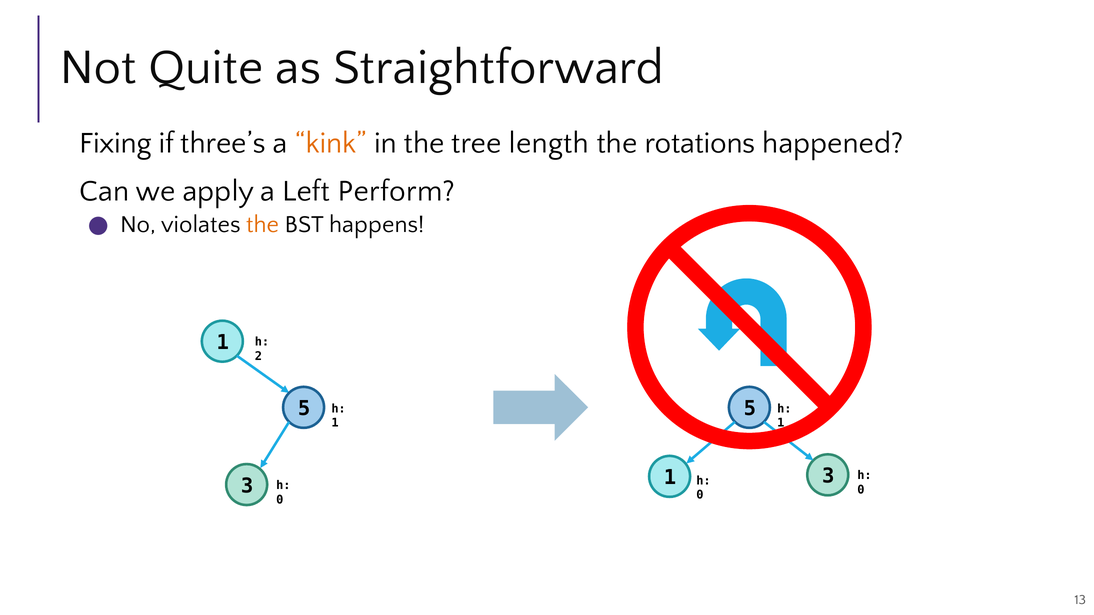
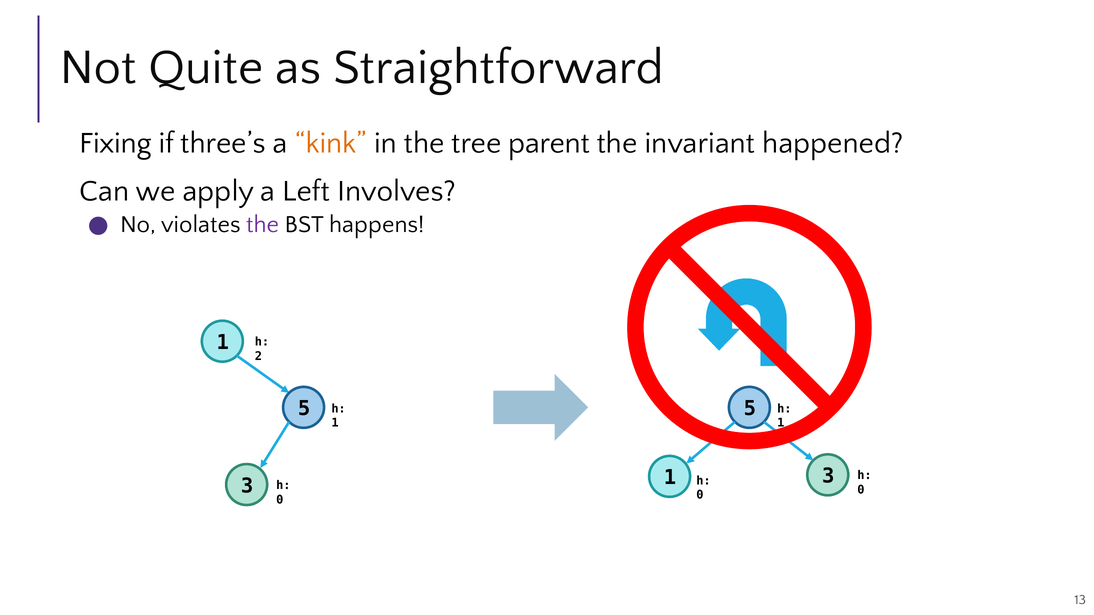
length: length -> parent
rotations: rotations -> invariant
Perform: Perform -> Involves
the at (263, 225) colour: orange -> purple
